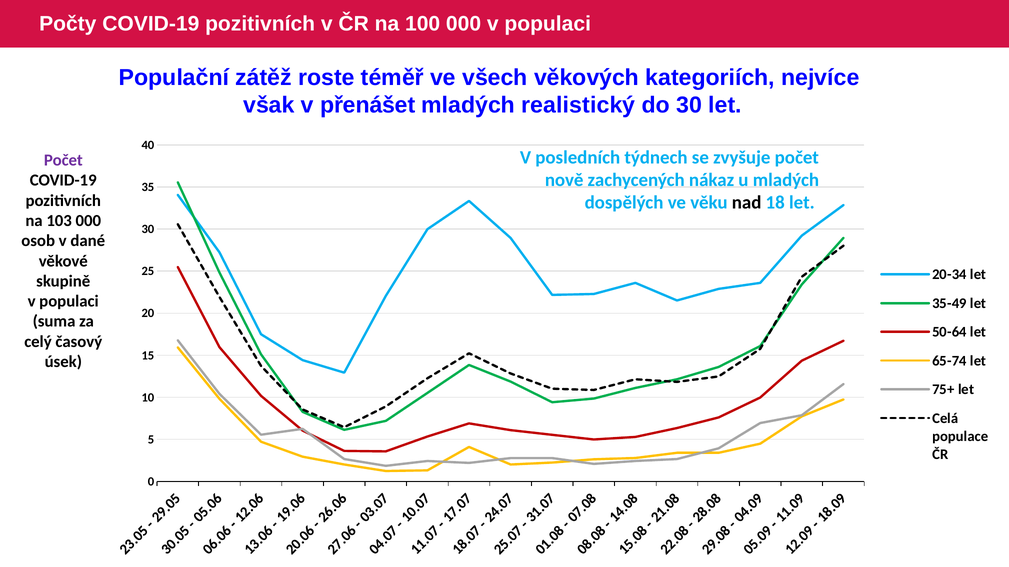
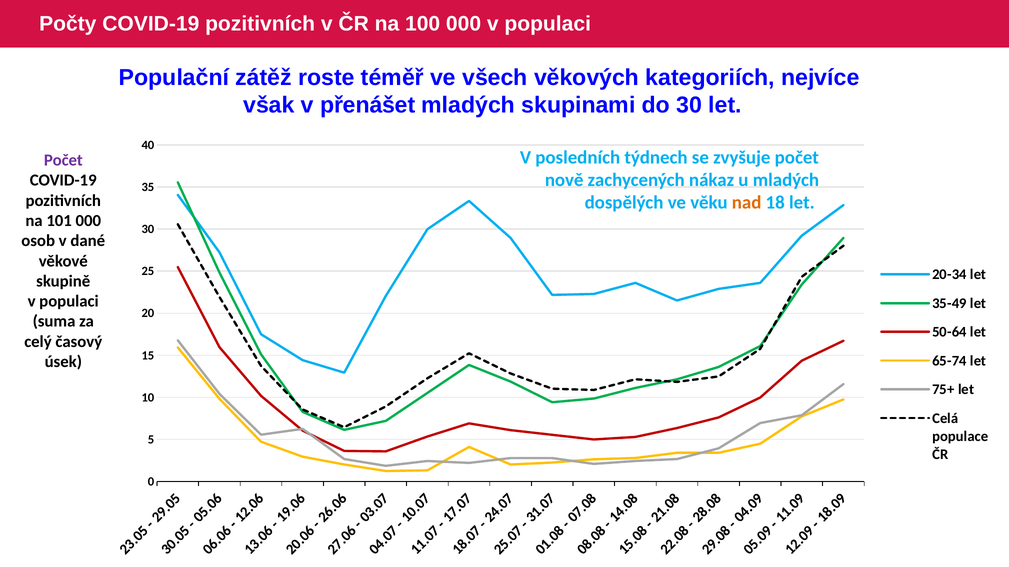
realistický: realistický -> skupinami
nad colour: black -> orange
103: 103 -> 101
